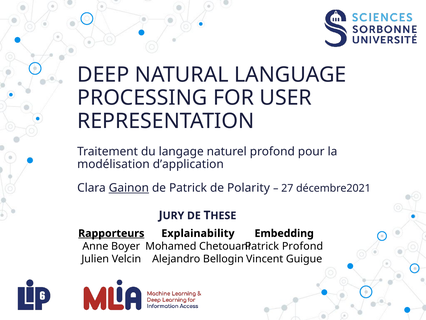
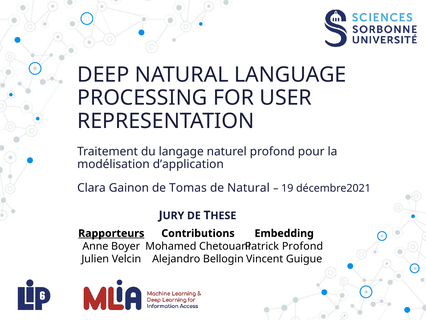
Gainon underline: present -> none
de Patrick: Patrick -> Tomas
de Polarity: Polarity -> Natural
27: 27 -> 19
Explainability: Explainability -> Contributions
